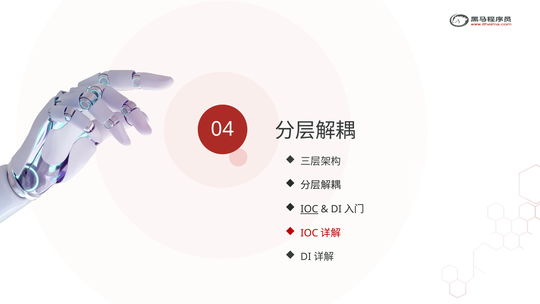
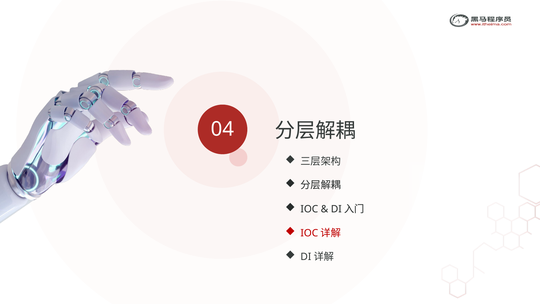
IOC underline: present -> none
